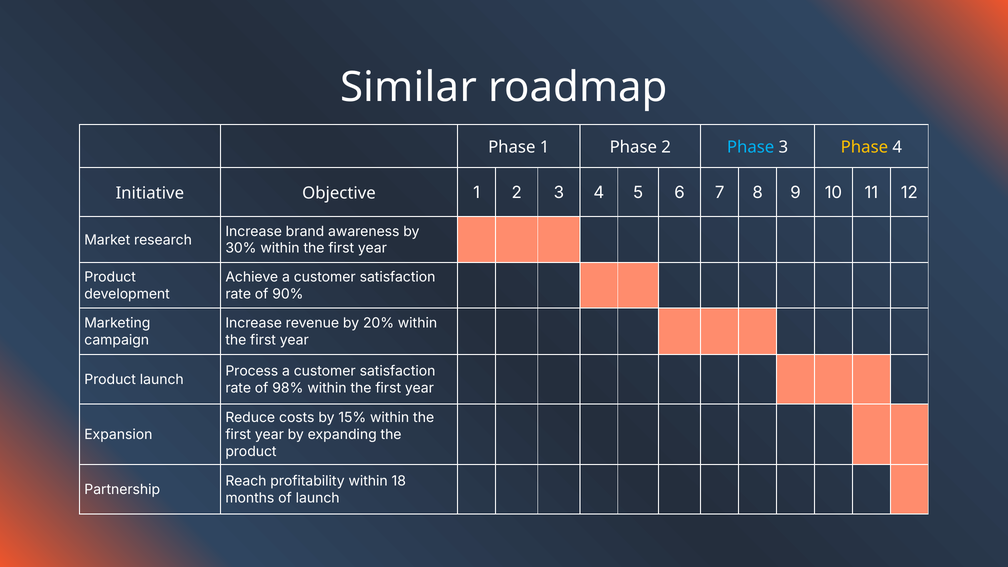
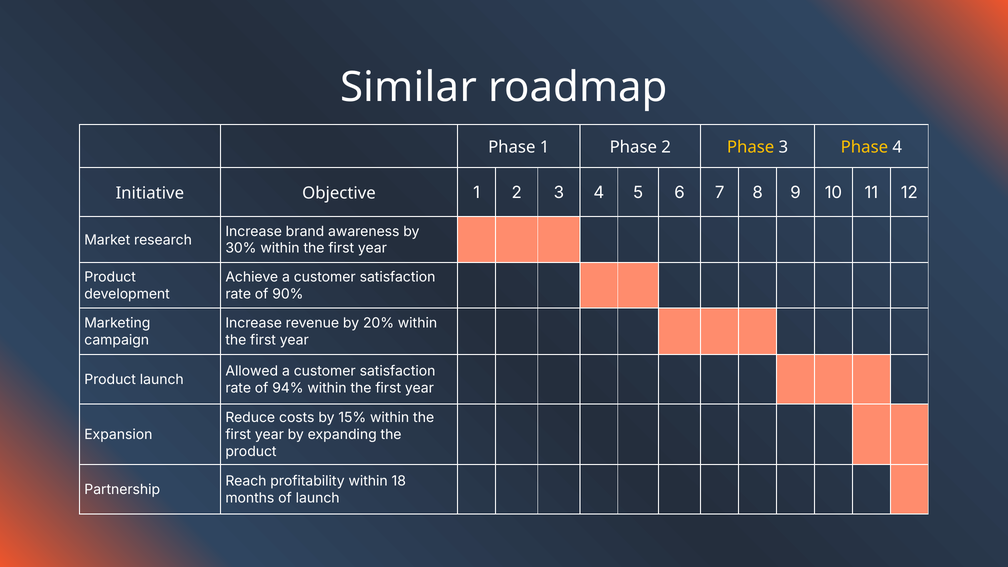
Phase at (751, 147) colour: light blue -> yellow
Process: Process -> Allowed
98%: 98% -> 94%
